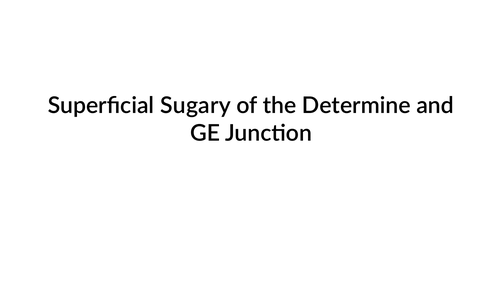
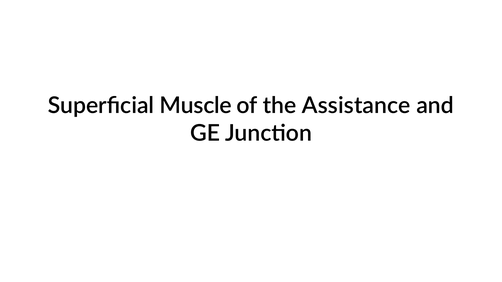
Sugary: Sugary -> Muscle
Determine: Determine -> Assistance
